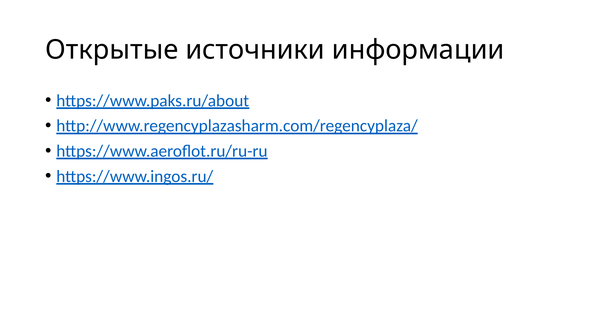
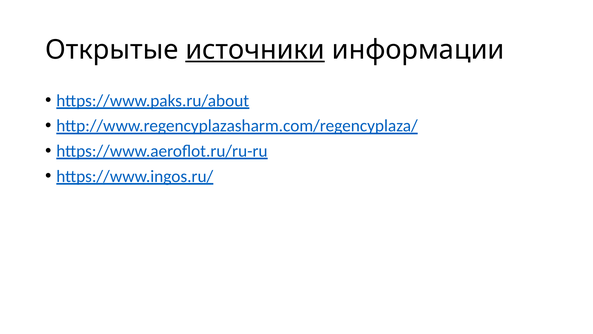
источники underline: none -> present
